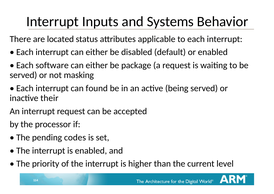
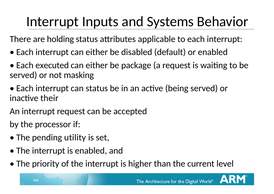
located: located -> holding
software: software -> executed
can found: found -> status
codes: codes -> utility
